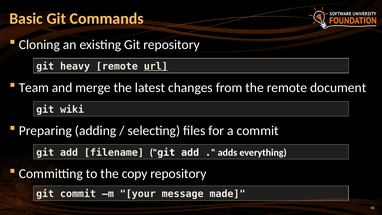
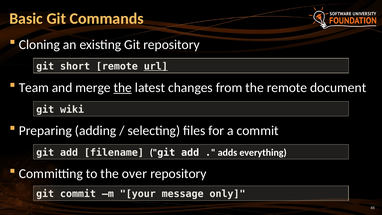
heavy: heavy -> short
the at (123, 88) underline: none -> present
copy: copy -> over
made: made -> only
